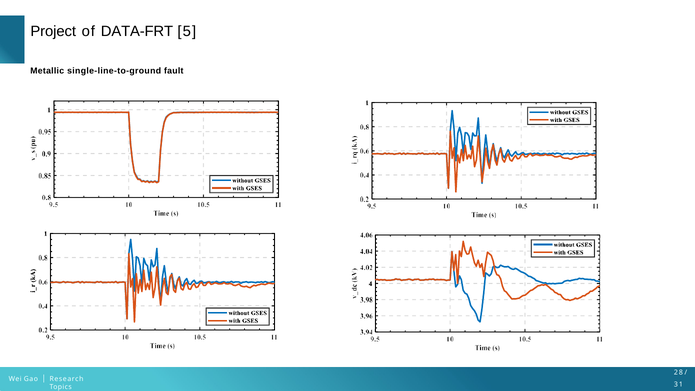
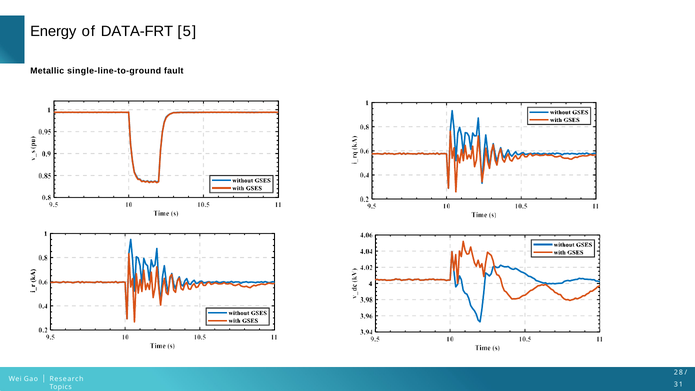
Project: Project -> Energy
